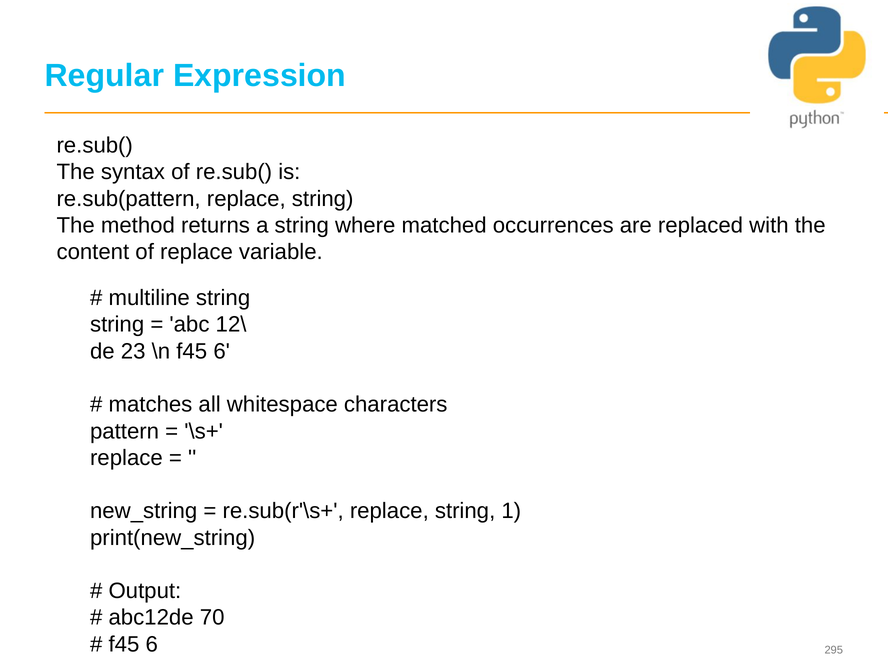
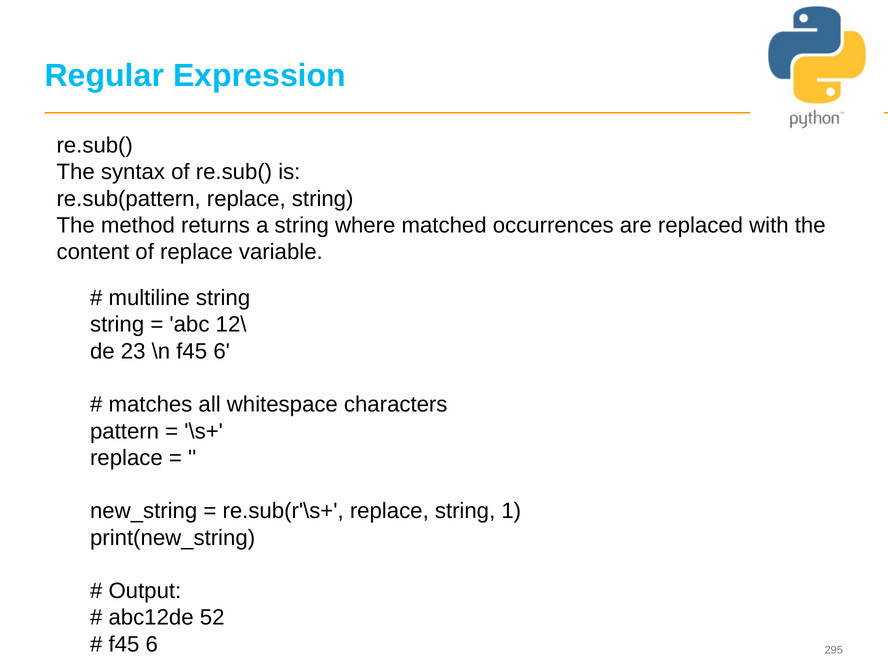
70: 70 -> 52
